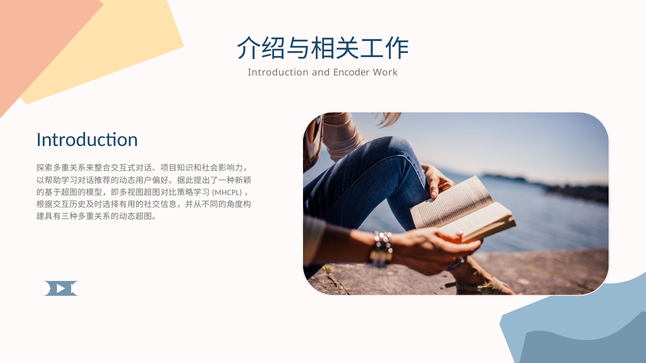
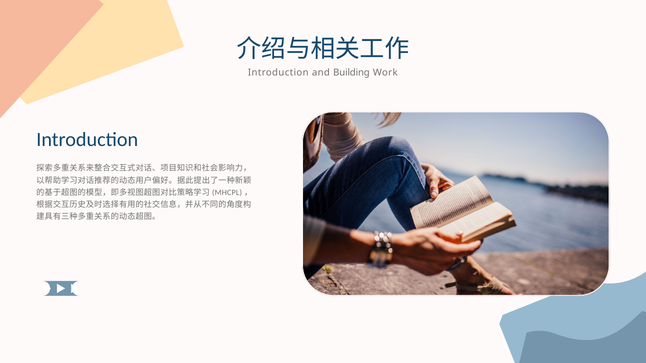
Encoder: Encoder -> Building
